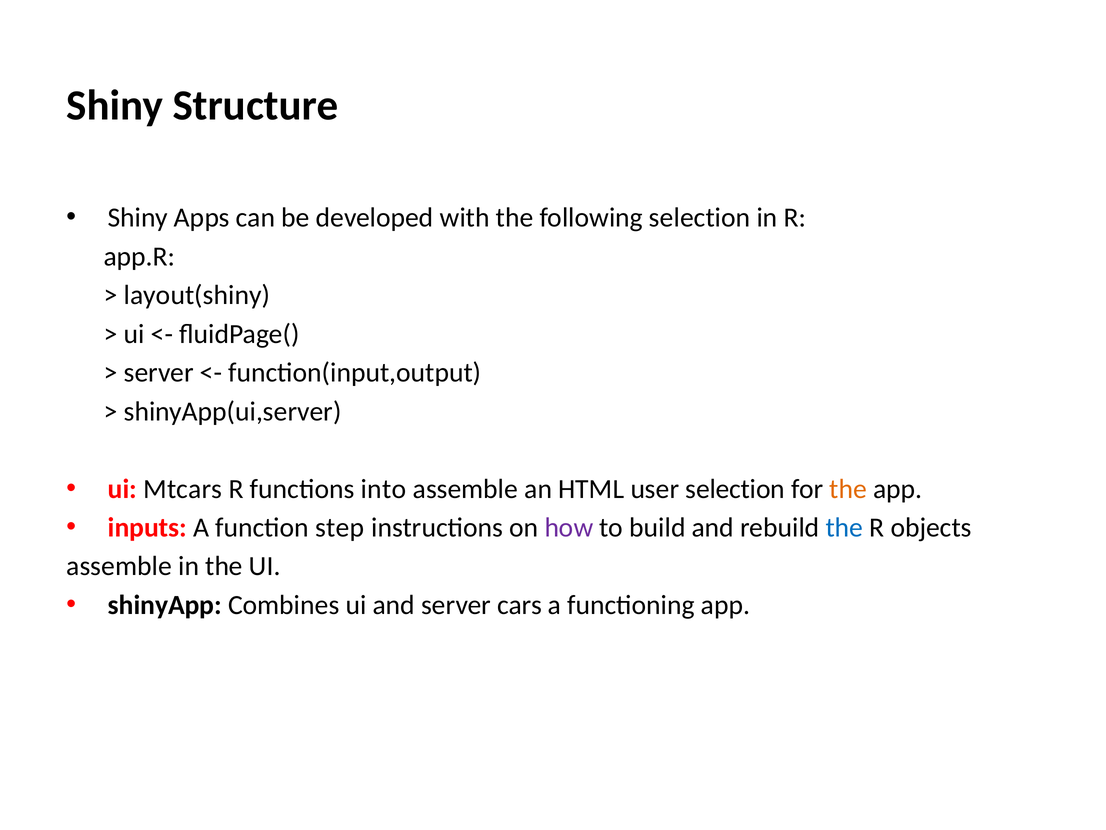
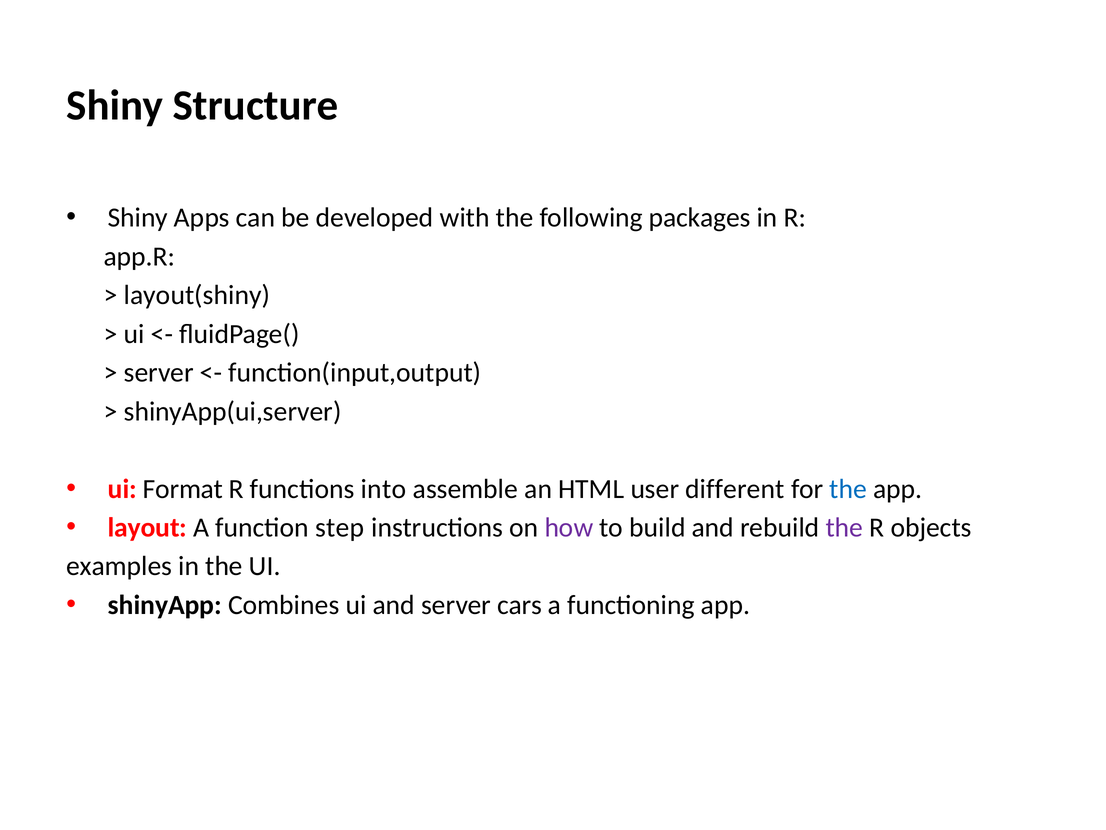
following selection: selection -> packages
Mtcars: Mtcars -> Format
user selection: selection -> different
the at (848, 489) colour: orange -> blue
inputs: inputs -> layout
the at (844, 527) colour: blue -> purple
assemble at (119, 566): assemble -> examples
